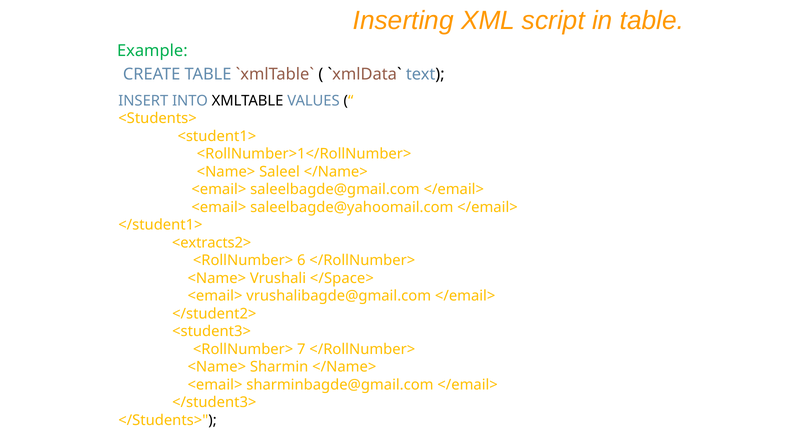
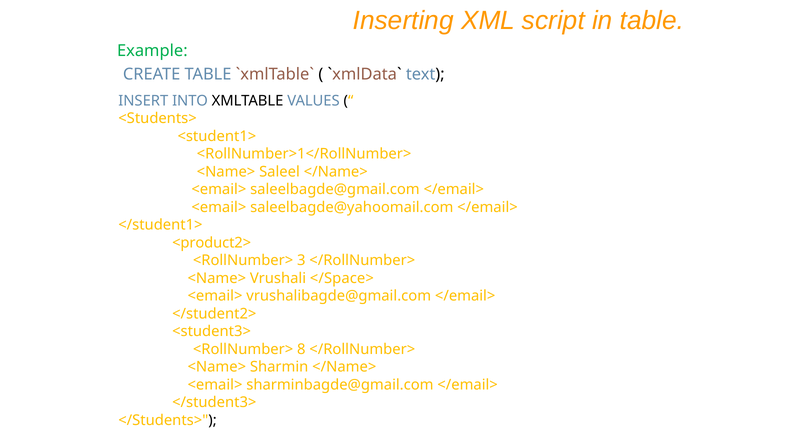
<extracts2>: <extracts2> -> <product2>
6: 6 -> 3
7: 7 -> 8
